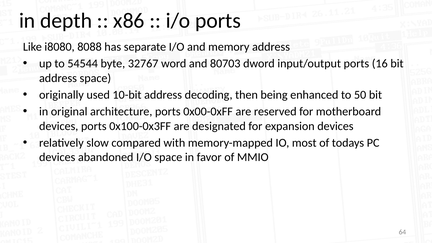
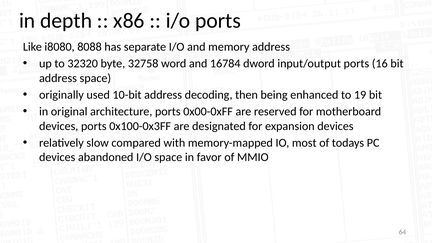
54544: 54544 -> 32320
32767: 32767 -> 32758
80703: 80703 -> 16784
50: 50 -> 19
